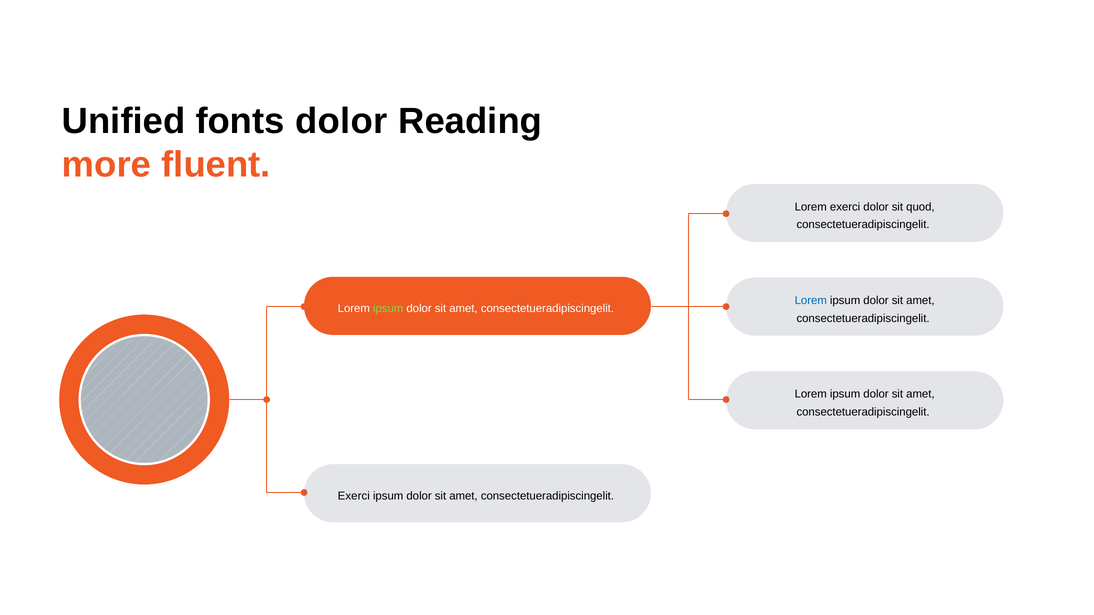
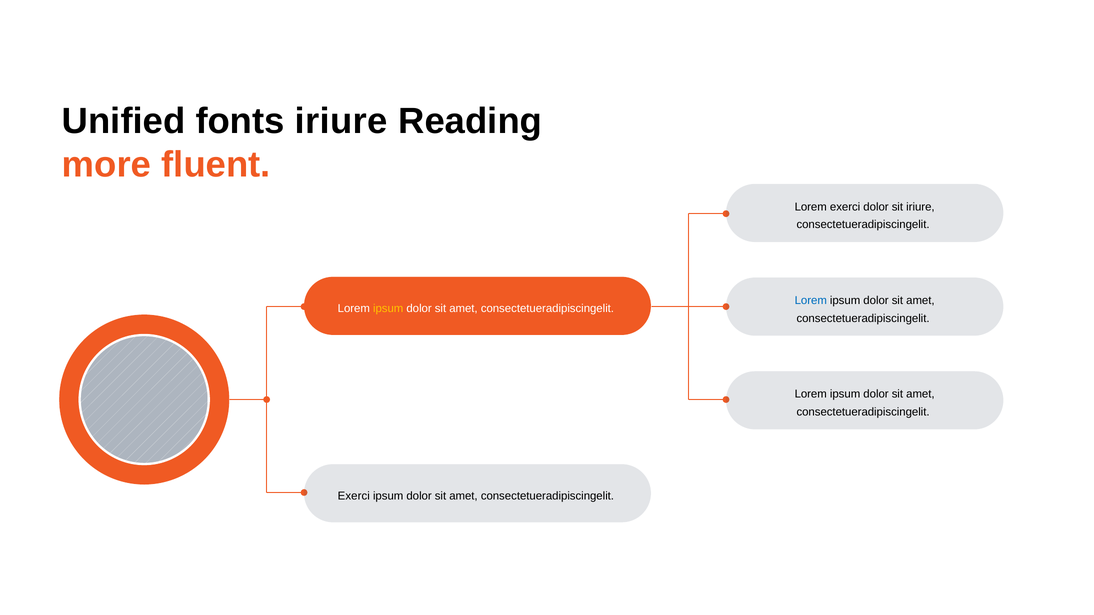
fonts dolor: dolor -> iriure
sit quod: quod -> iriure
ipsum at (388, 309) colour: light green -> yellow
